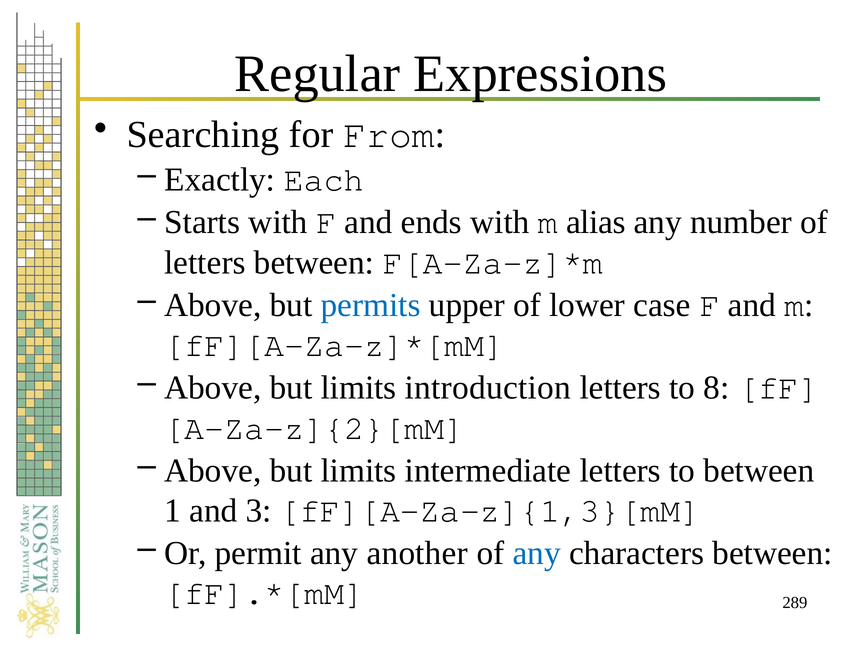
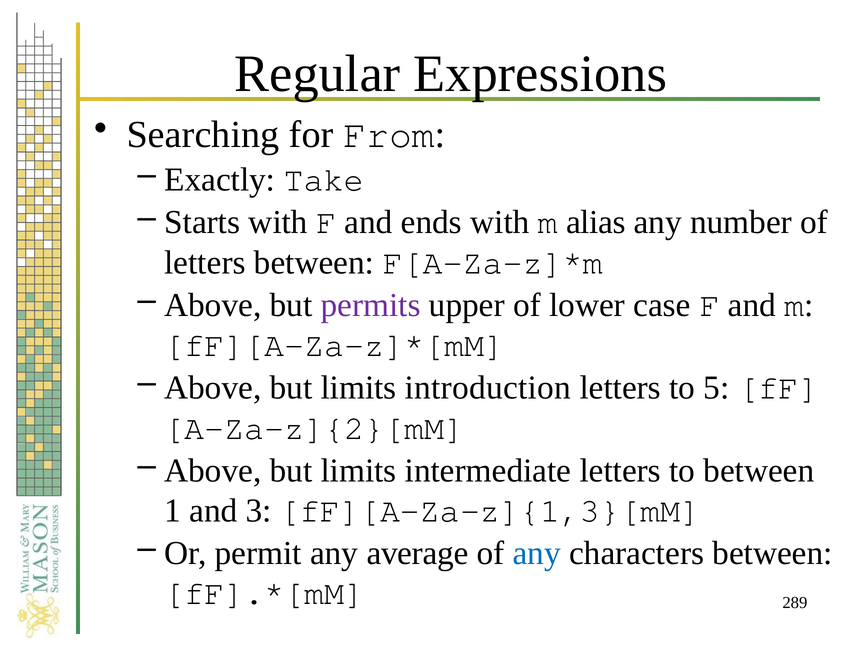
Each: Each -> Take
permits colour: blue -> purple
8: 8 -> 5
another: another -> average
